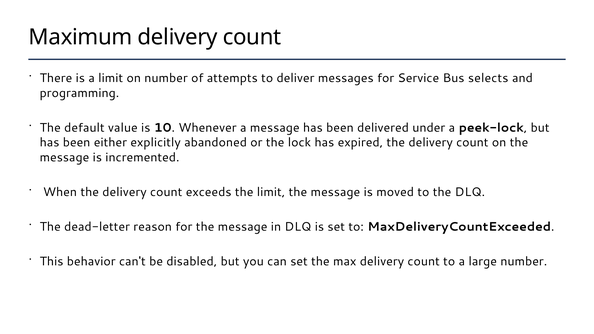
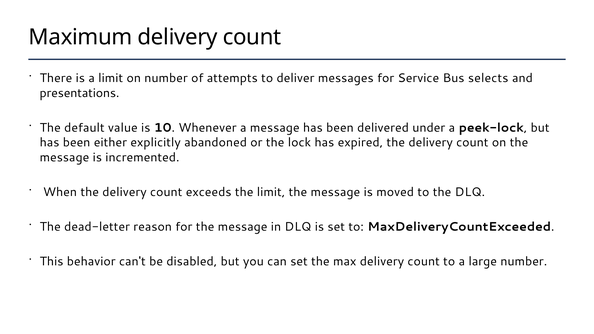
programming: programming -> presentations
